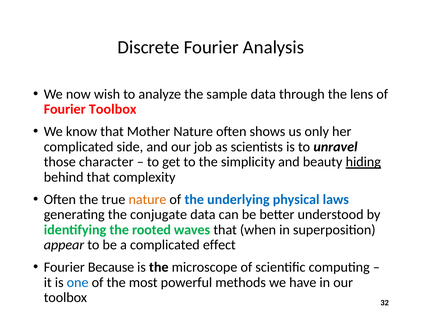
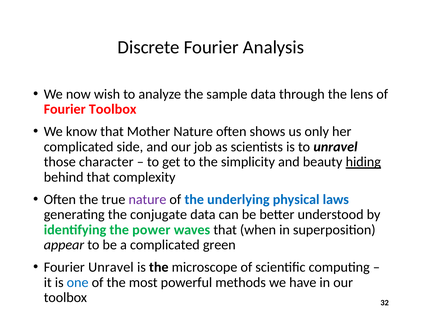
nature at (147, 199) colour: orange -> purple
rooted: rooted -> power
effect: effect -> green
Fourier Because: Because -> Unravel
